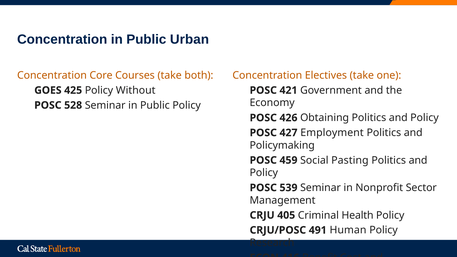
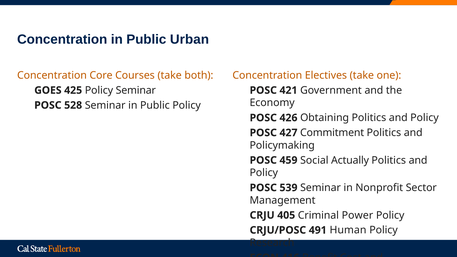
Policy Without: Without -> Seminar
Employment: Employment -> Commitment
Pasting: Pasting -> Actually
Criminal Health: Health -> Power
